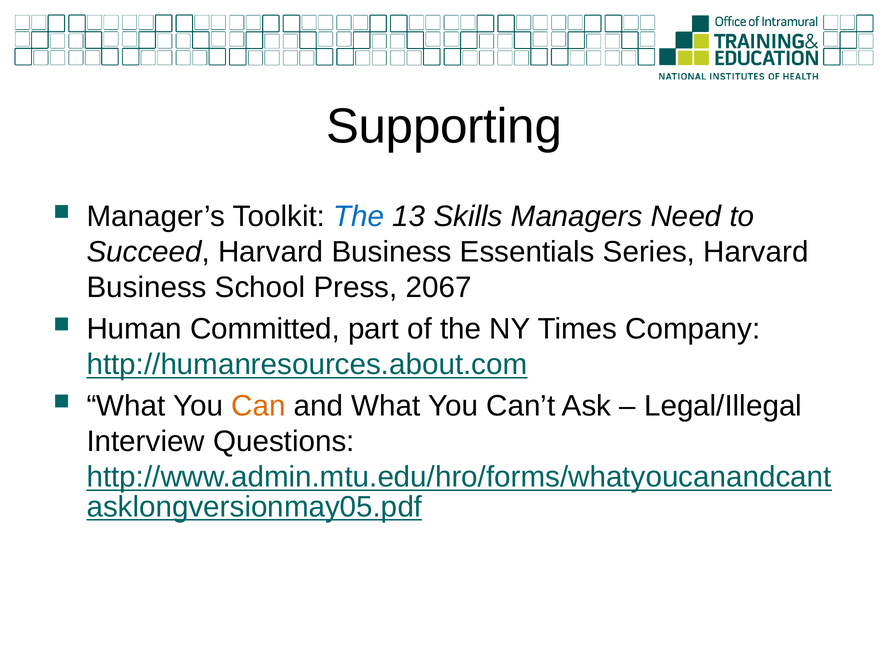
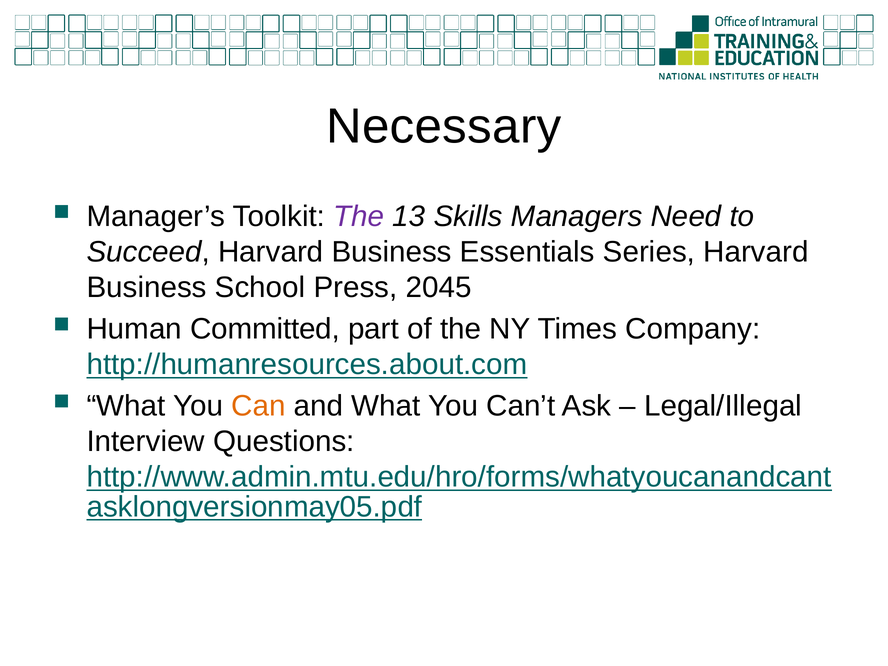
Supporting: Supporting -> Necessary
The at (359, 217) colour: blue -> purple
2067: 2067 -> 2045
